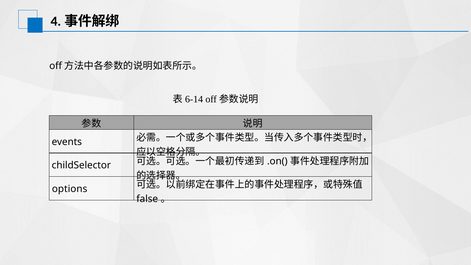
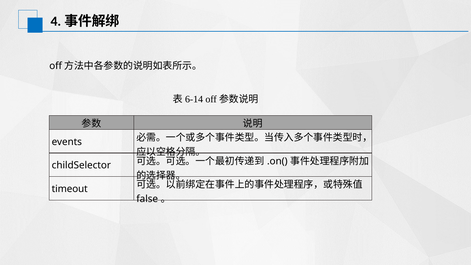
options: options -> timeout
